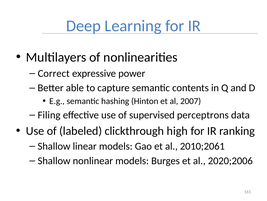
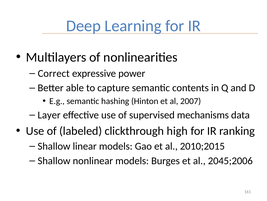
Filing: Filing -> Layer
perceptrons: perceptrons -> mechanisms
2010;2061: 2010;2061 -> 2010;2015
2020;2006: 2020;2006 -> 2045;2006
